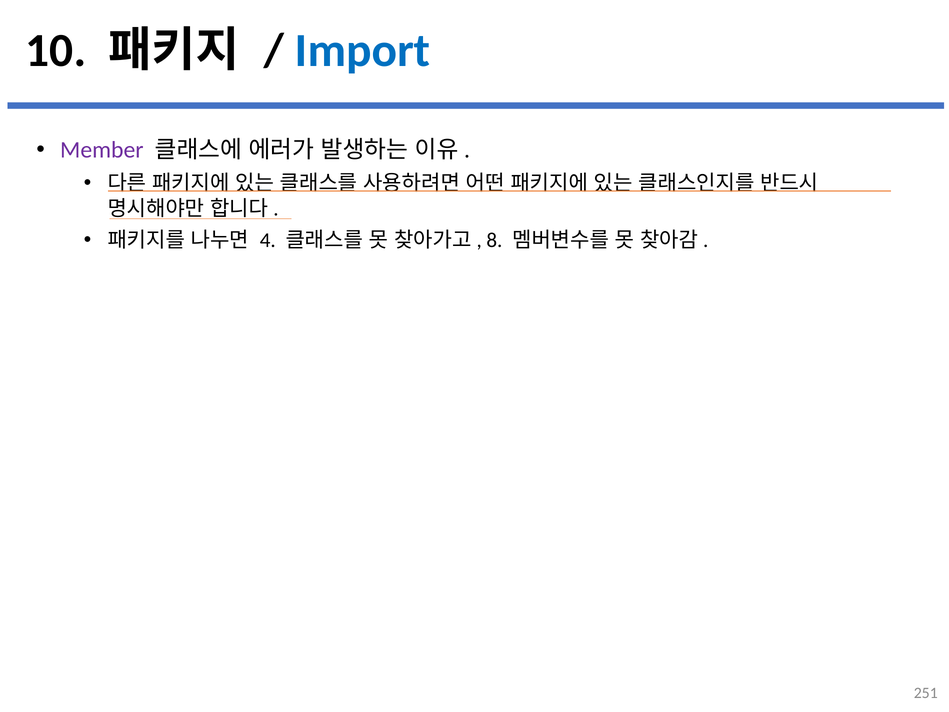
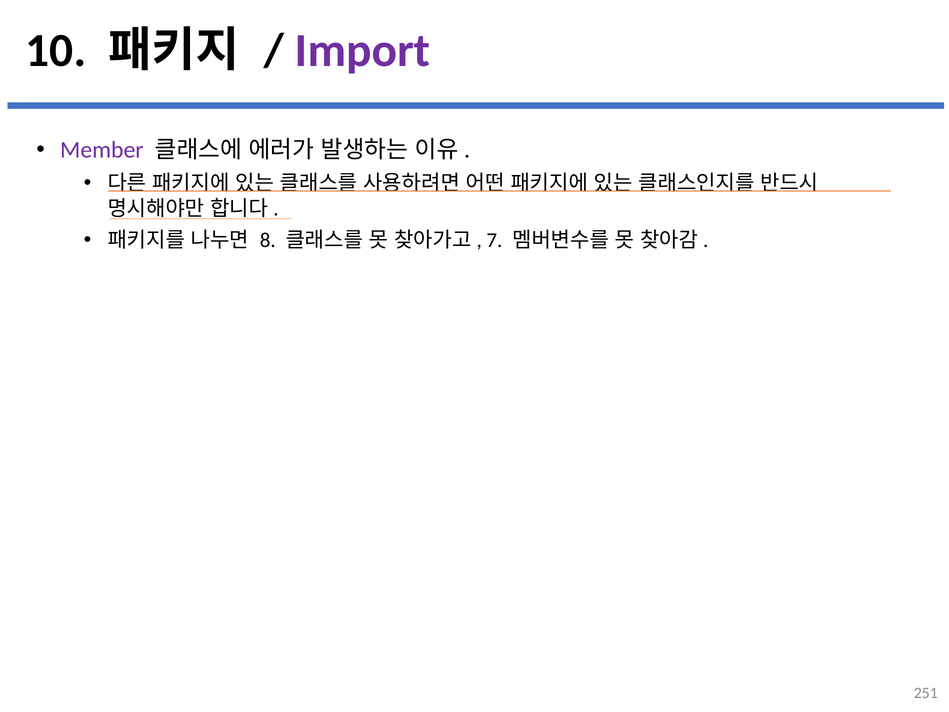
Import colour: blue -> purple
4: 4 -> 8
8: 8 -> 7
